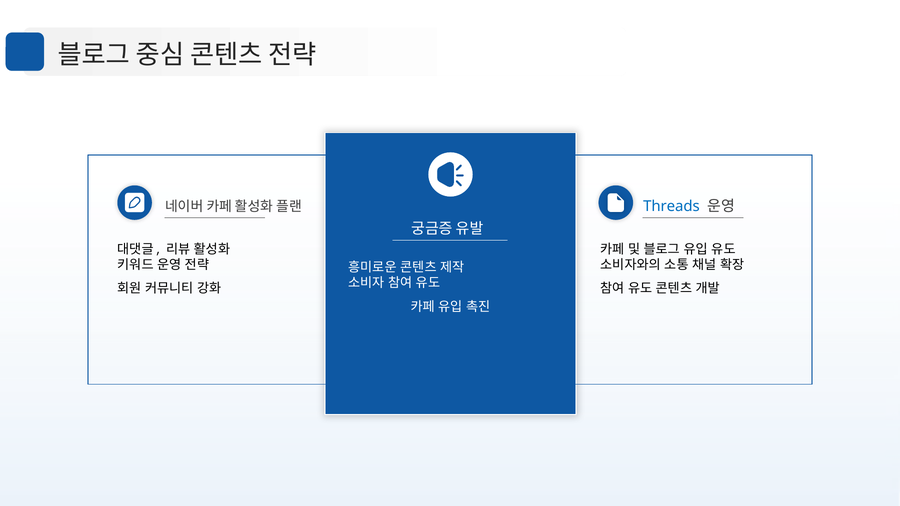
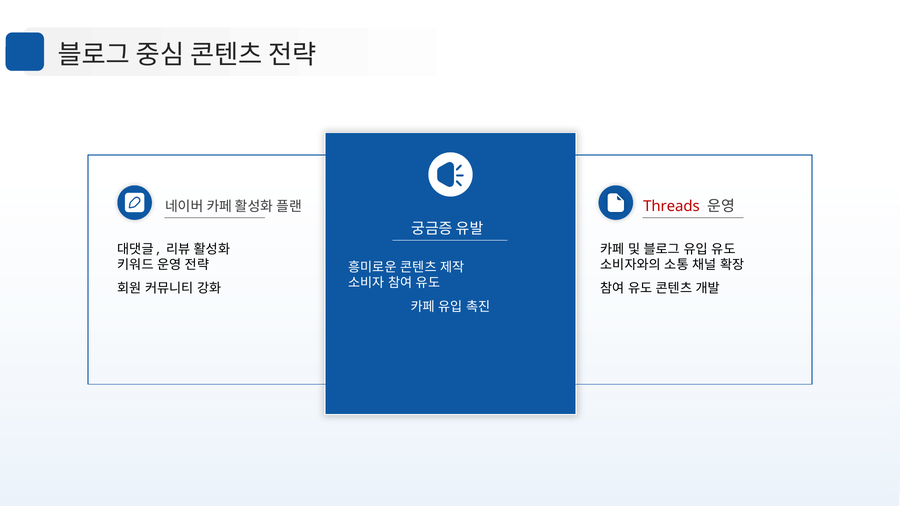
Threads colour: blue -> red
